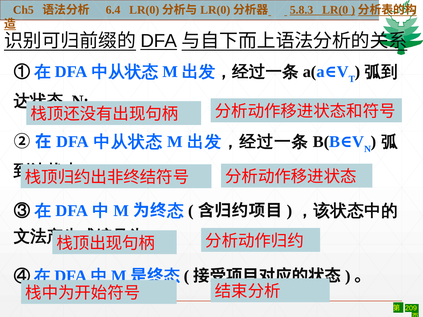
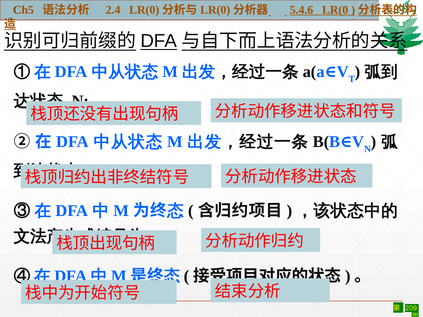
6.4: 6.4 -> 2.4
5.8.3: 5.8.3 -> 5.4.6
